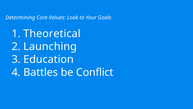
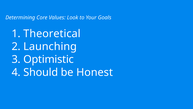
Education: Education -> Optimistic
Battles: Battles -> Should
Conflict: Conflict -> Honest
